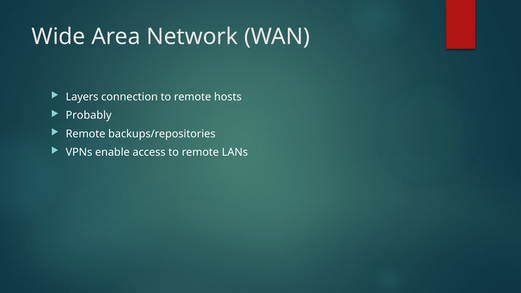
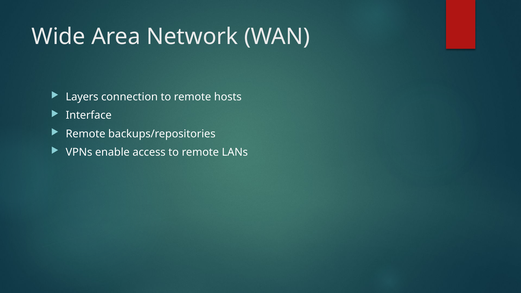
Probably: Probably -> Interface
